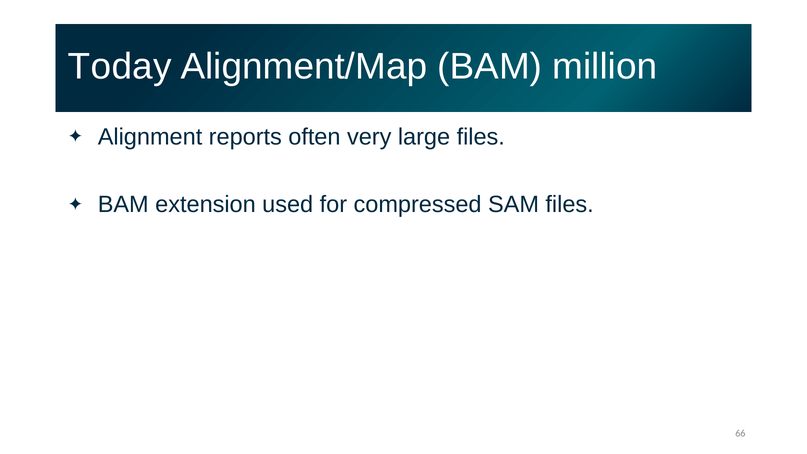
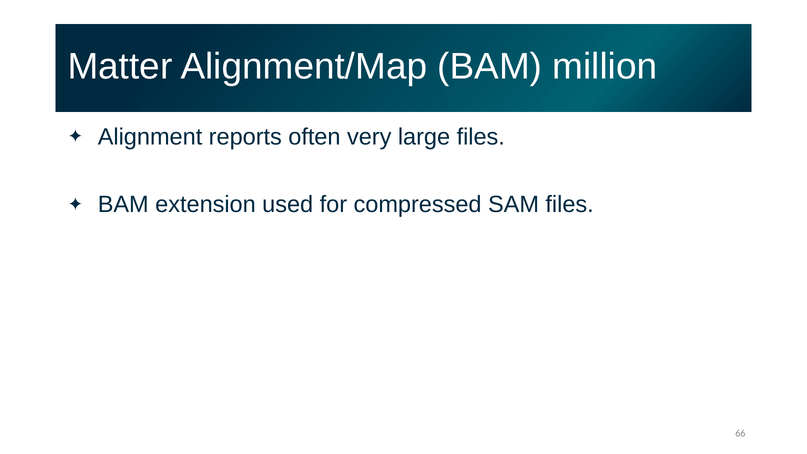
Today: Today -> Matter
